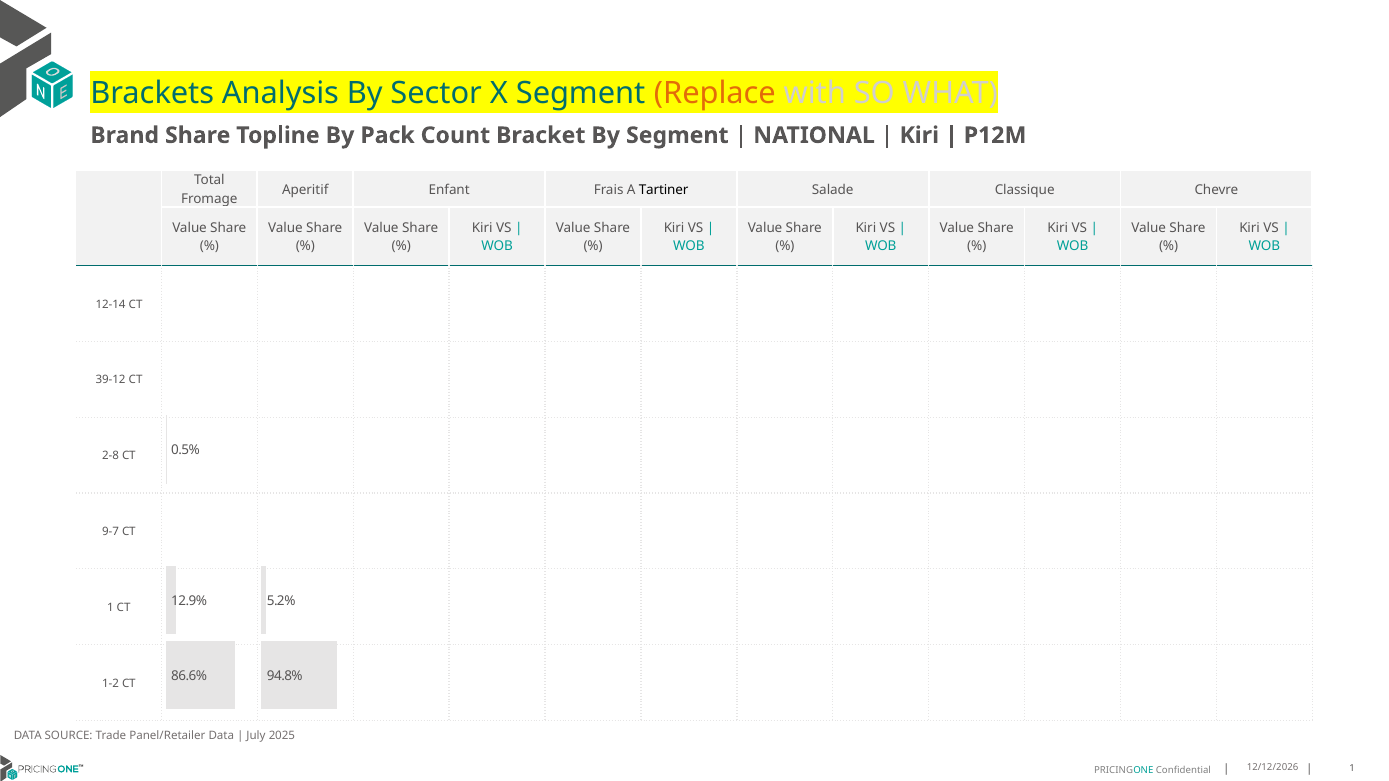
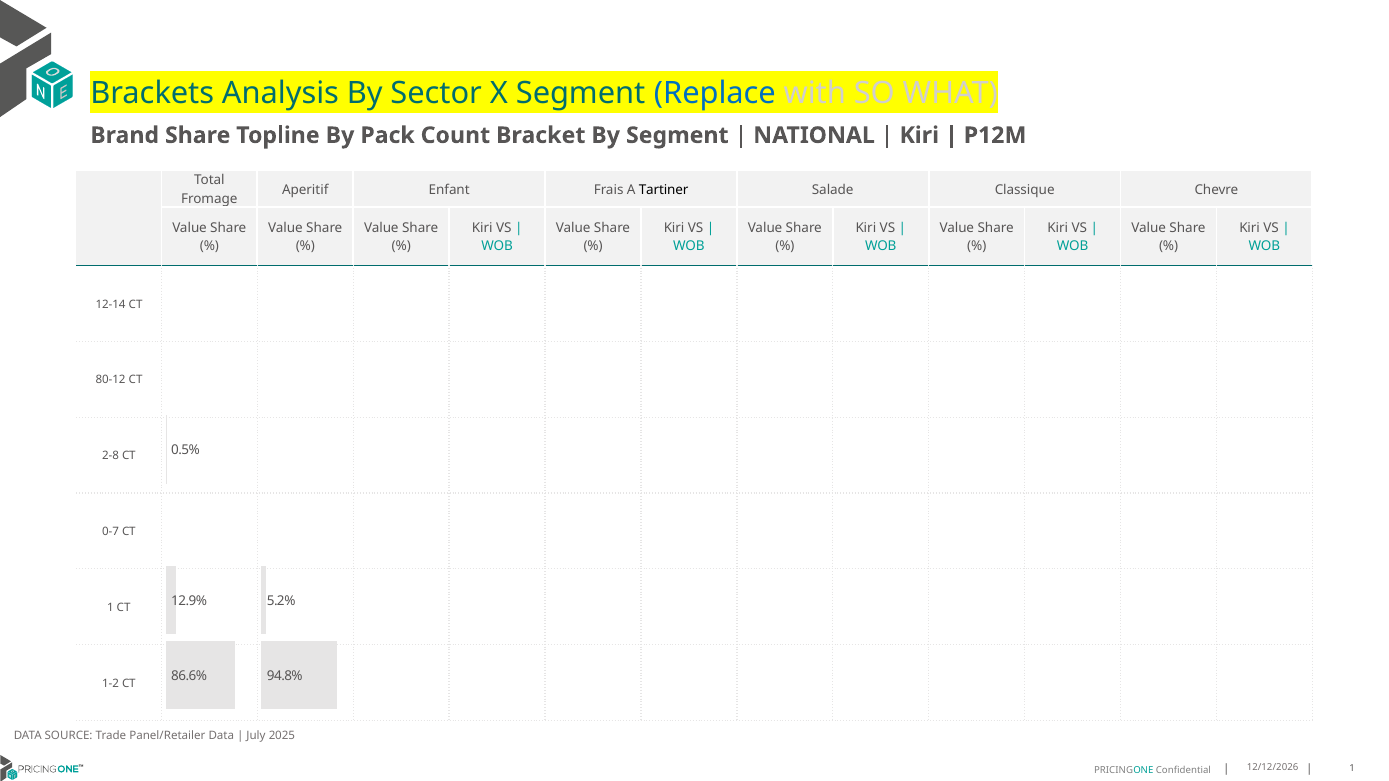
Replace colour: orange -> blue
39-12: 39-12 -> 80-12
9-7: 9-7 -> 0-7
